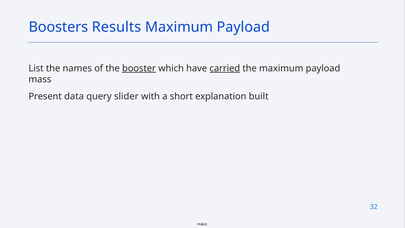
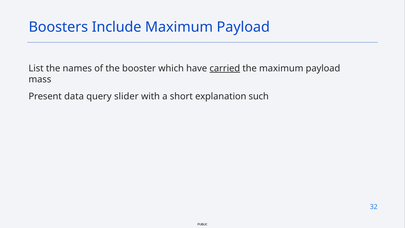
Results: Results -> Include
booster underline: present -> none
built: built -> such
